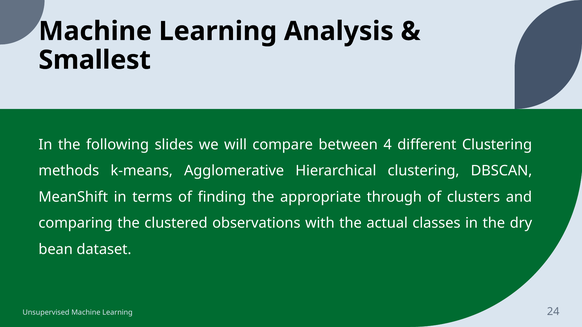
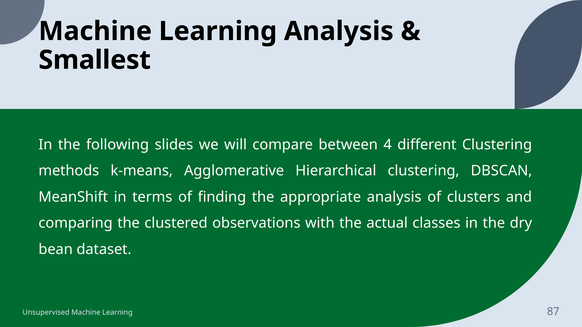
appropriate through: through -> analysis
24: 24 -> 87
